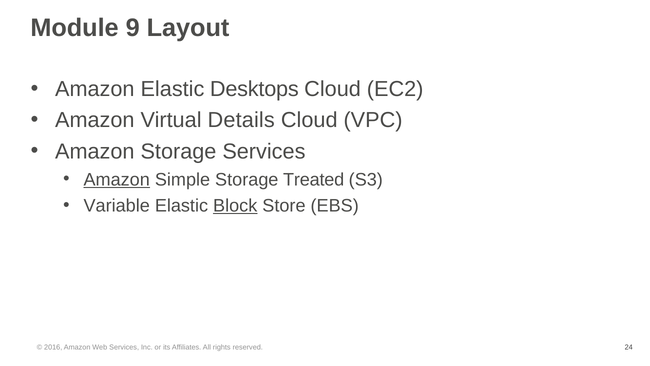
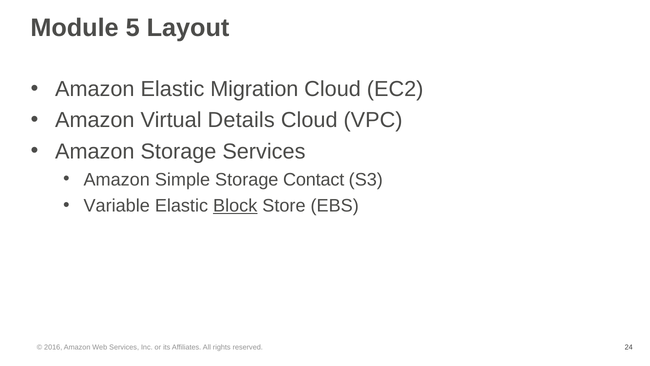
9: 9 -> 5
Desktops: Desktops -> Migration
Amazon at (117, 179) underline: present -> none
Treated: Treated -> Contact
